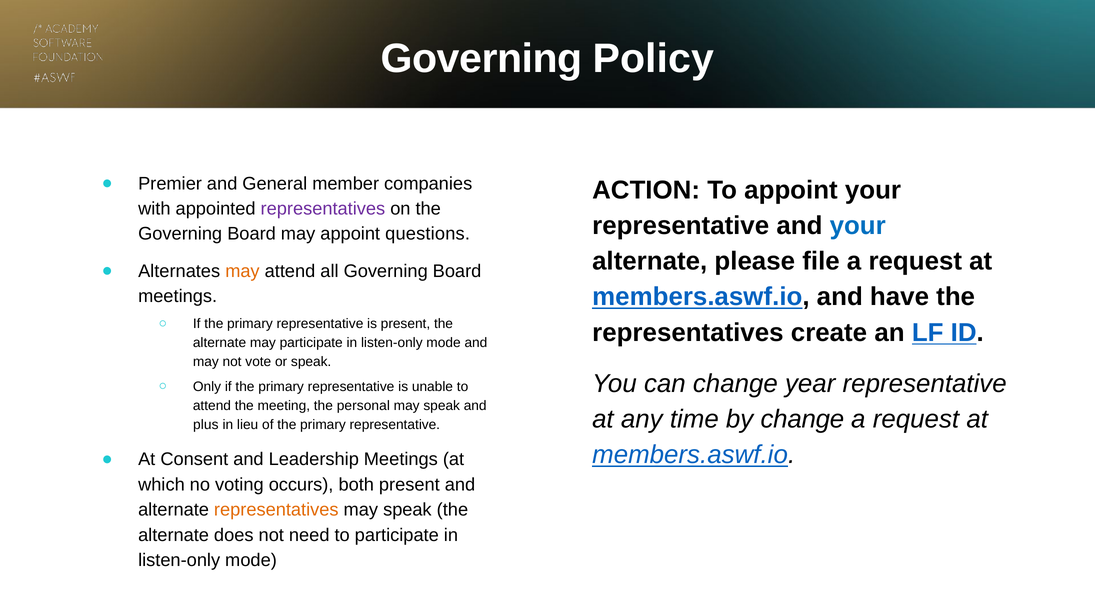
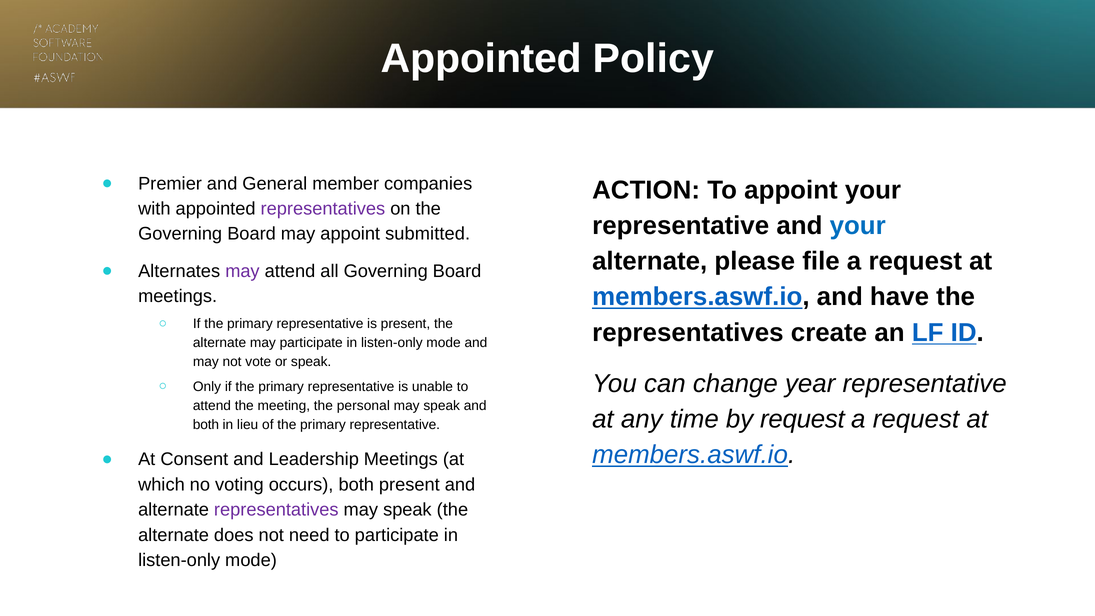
Governing at (482, 59): Governing -> Appointed
questions: questions -> submitted
may at (242, 271) colour: orange -> purple
by change: change -> request
plus at (206, 425): plus -> both
representatives at (276, 510) colour: orange -> purple
